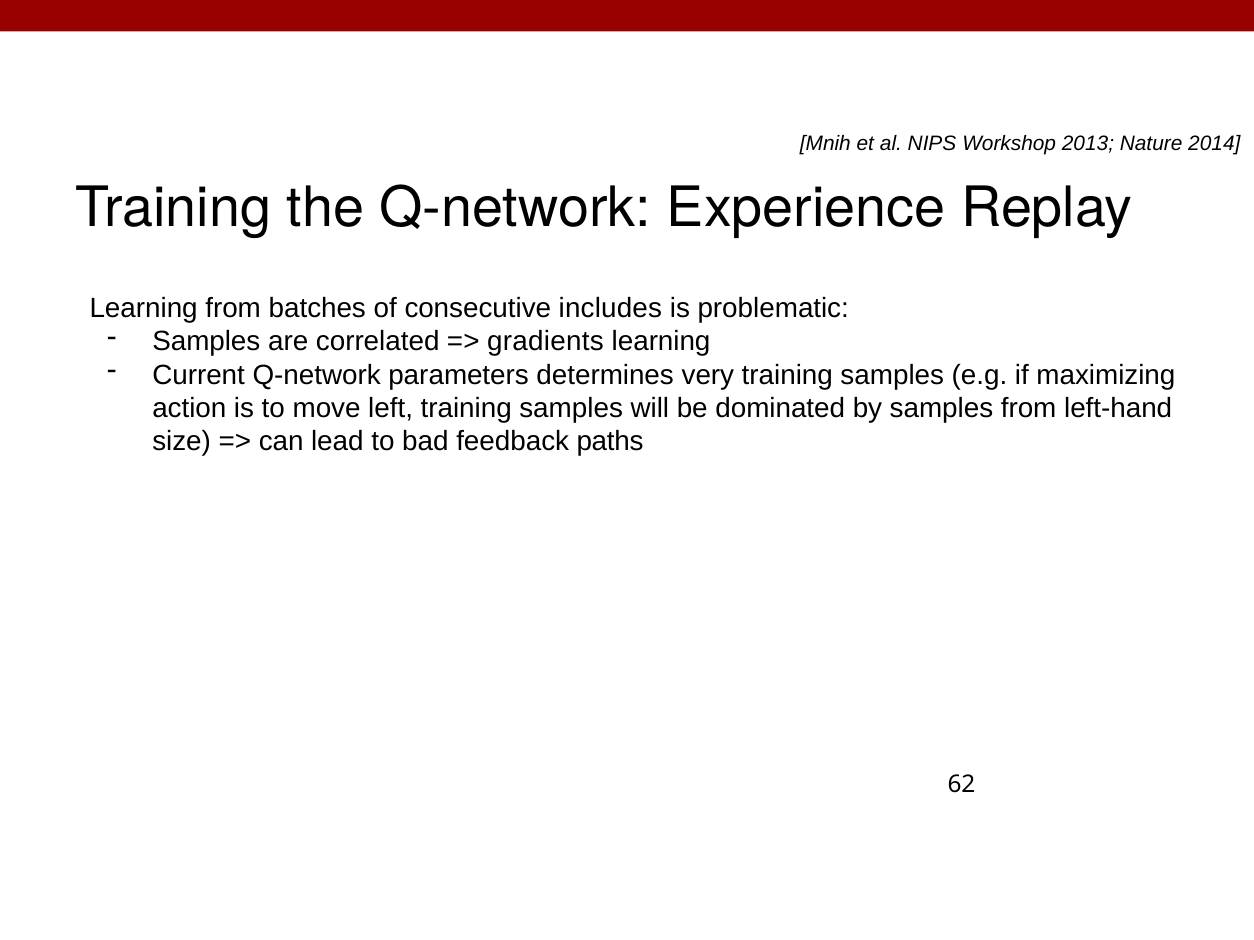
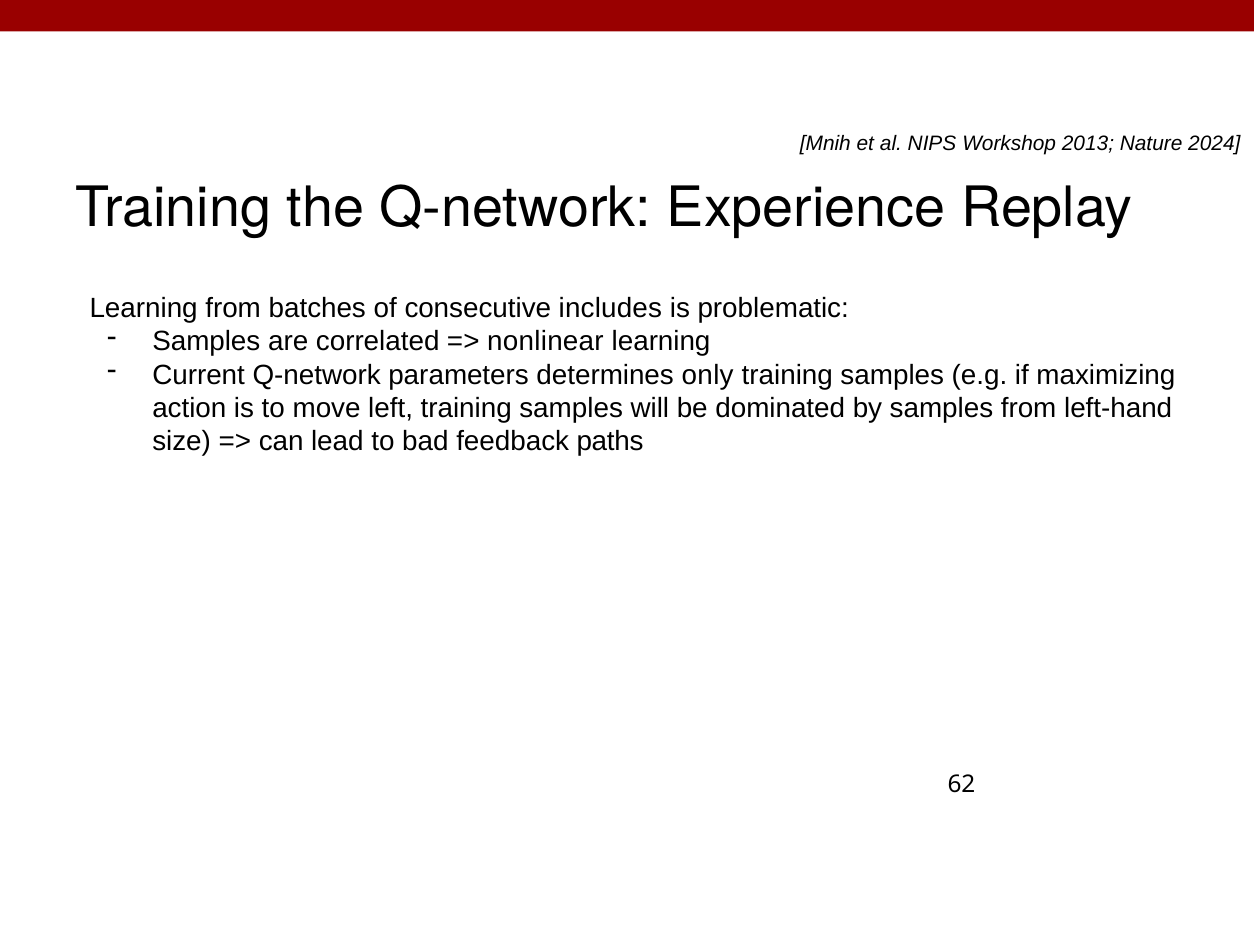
2014: 2014 -> 2024
gradients: gradients -> nonlinear
very: very -> only
